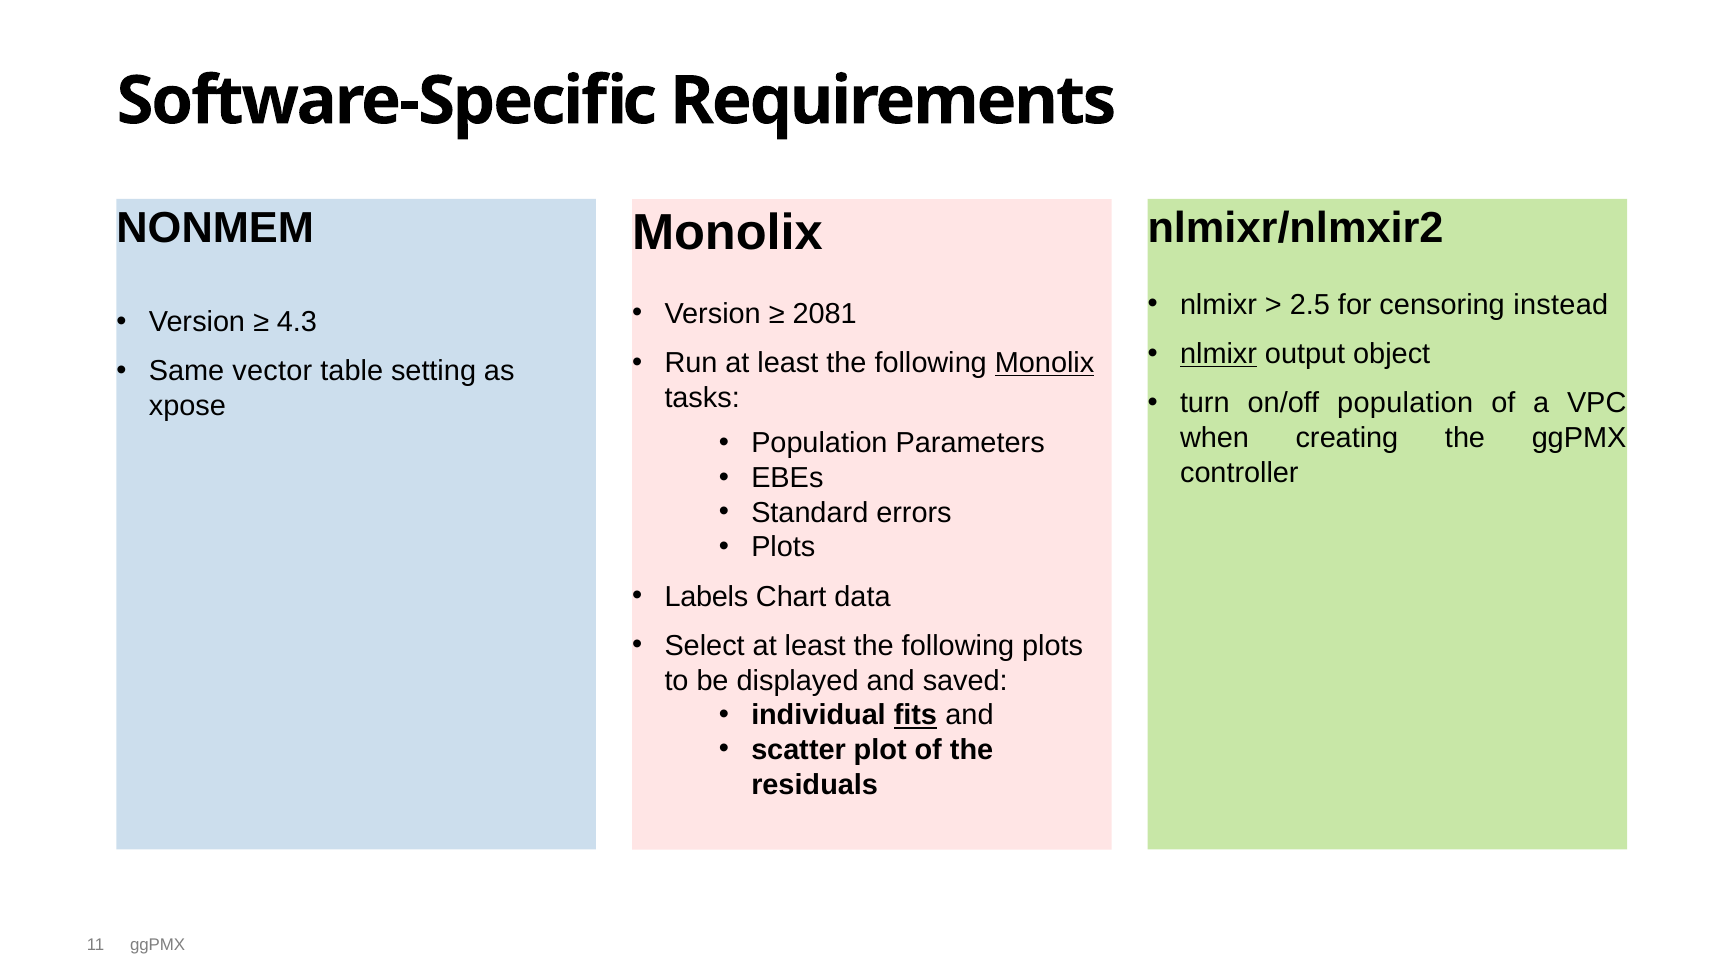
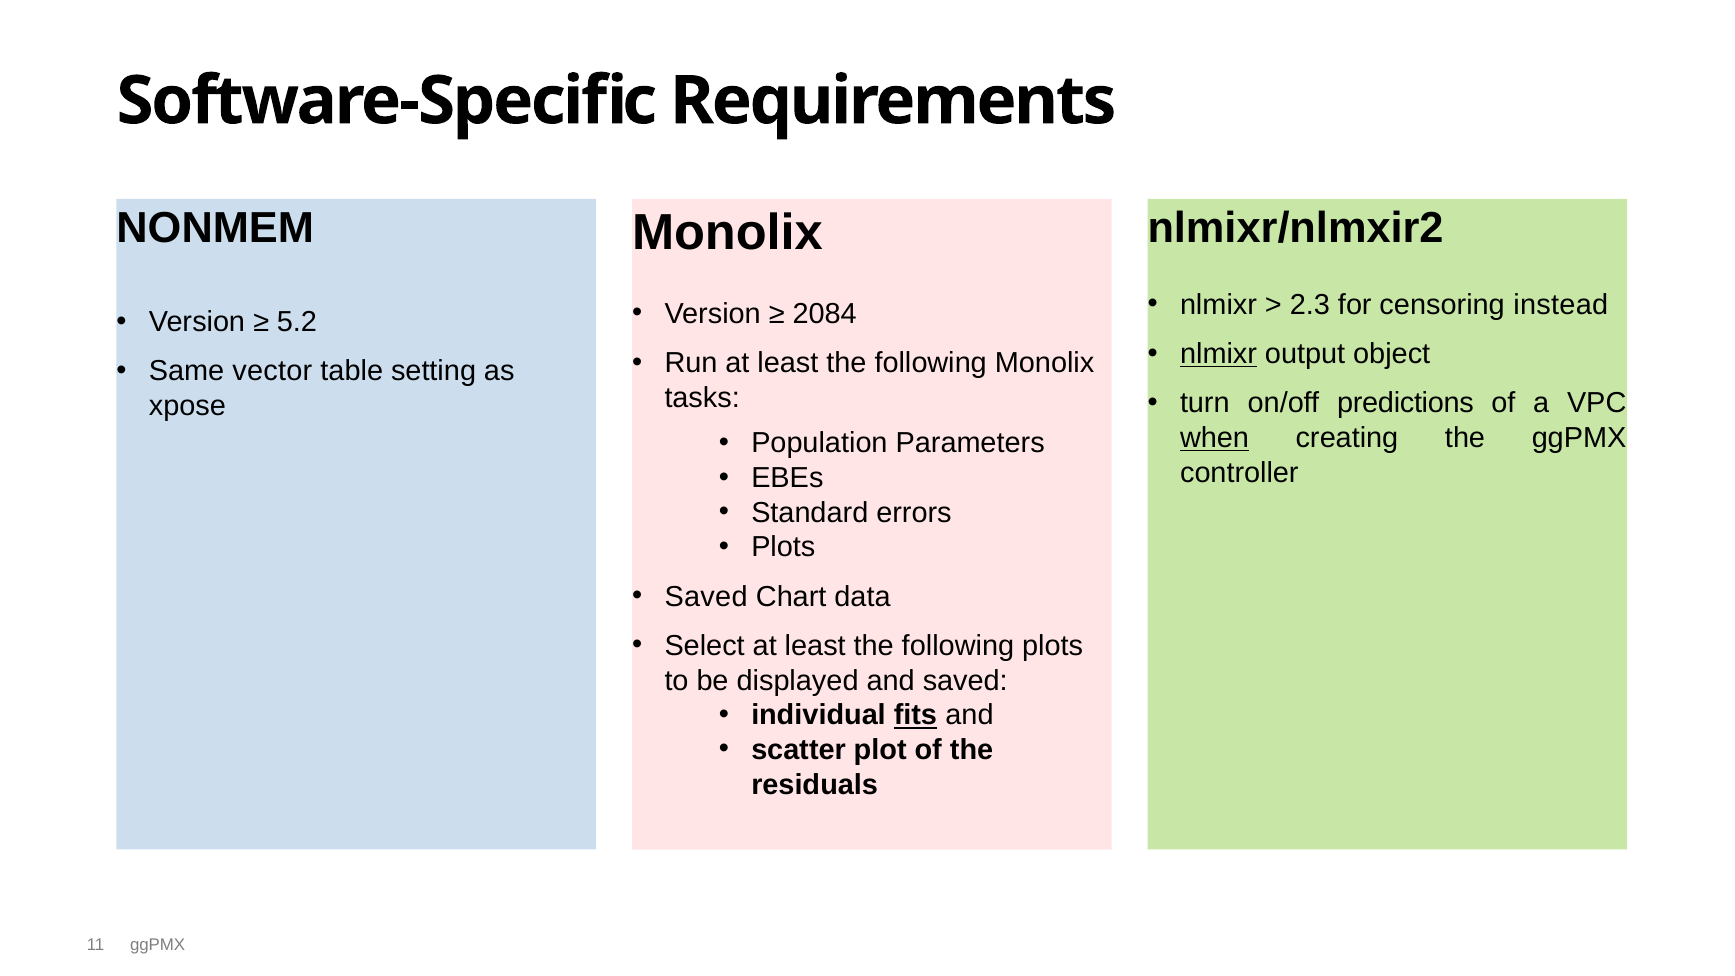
2.5: 2.5 -> 2.3
2081: 2081 -> 2084
4.3: 4.3 -> 5.2
Monolix at (1045, 363) underline: present -> none
on/off population: population -> predictions
when underline: none -> present
Labels at (706, 597): Labels -> Saved
